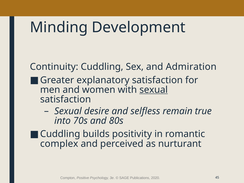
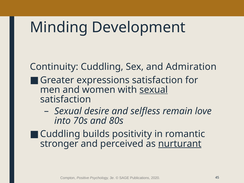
explanatory: explanatory -> expressions
true: true -> love
complex: complex -> stronger
nurturant underline: none -> present
